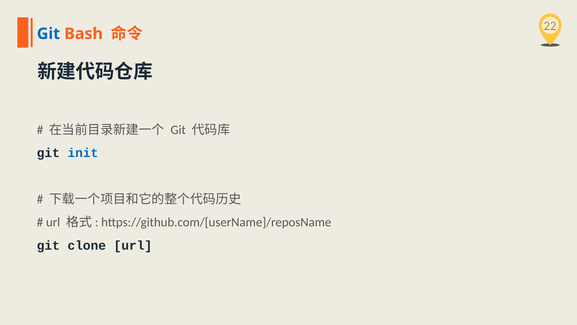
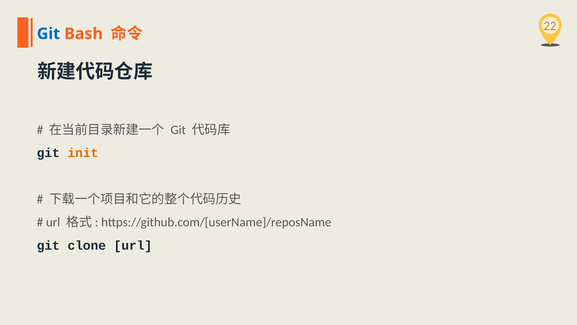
init colour: blue -> orange
